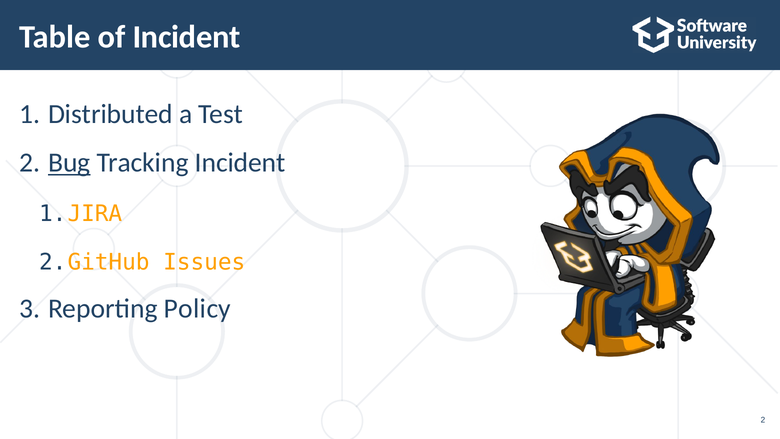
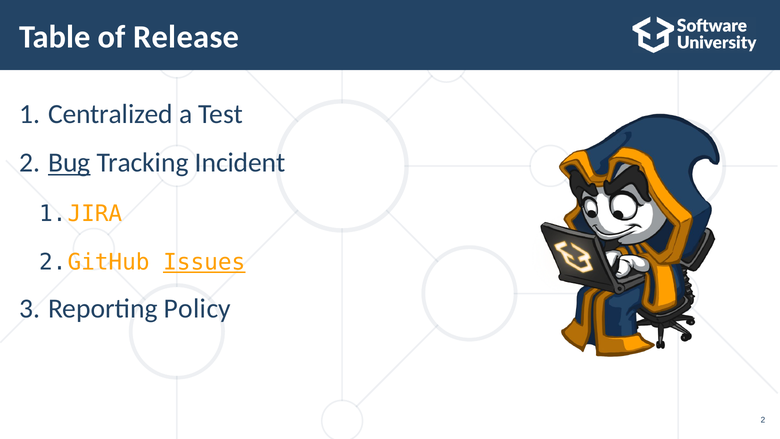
of Incident: Incident -> Release
Distributed: Distributed -> Centralized
Issues underline: none -> present
